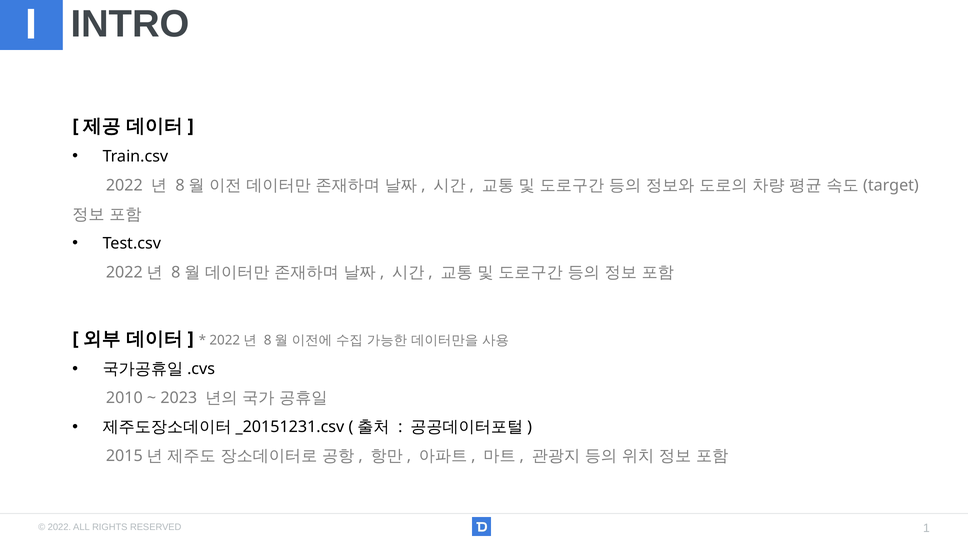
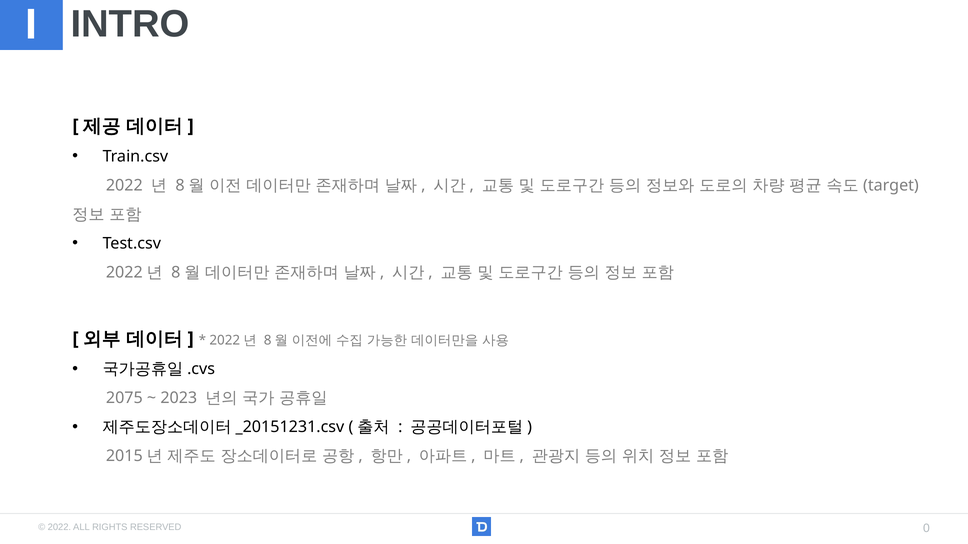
2010: 2010 -> 2075
1: 1 -> 0
